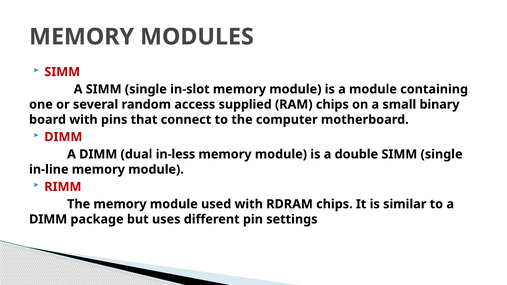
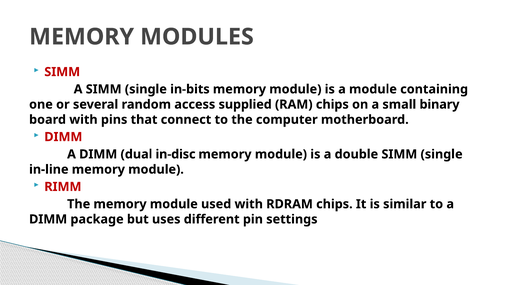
in-slot: in-slot -> in-bits
in-less: in-less -> in-disc
